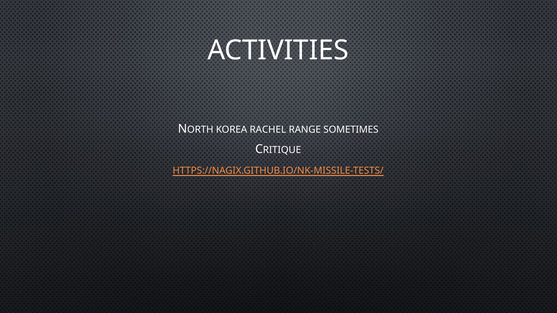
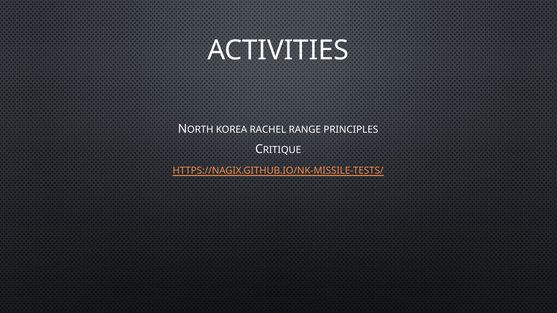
SOMETIMES: SOMETIMES -> PRINCIPLES
